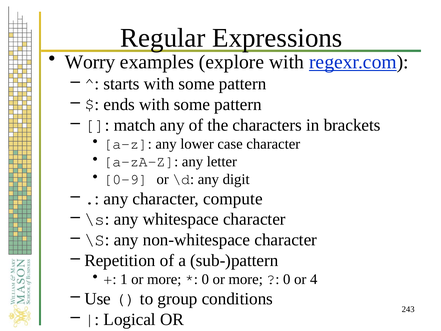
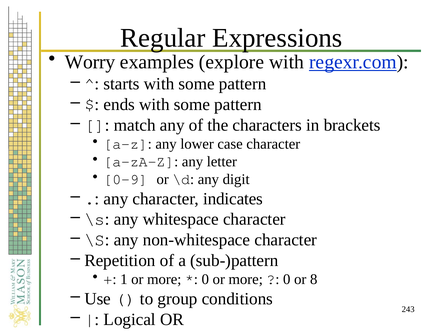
compute: compute -> indicates
4: 4 -> 8
